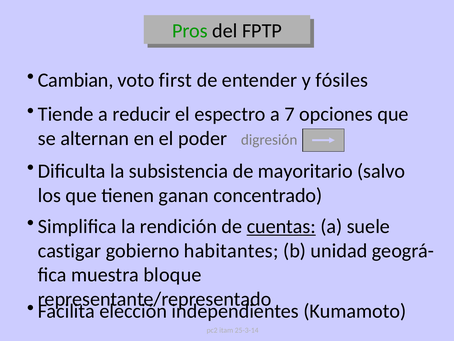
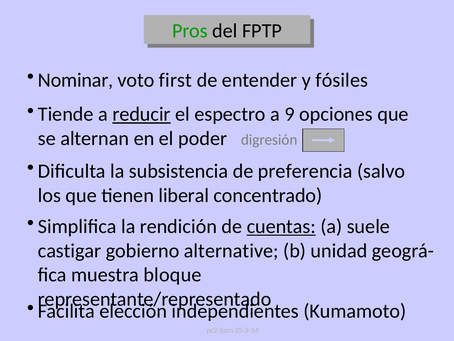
Cambian: Cambian -> Nominar
reducir underline: none -> present
7: 7 -> 9
mayoritario: mayoritario -> preferencia
ganan: ganan -> liberal
habitantes: habitantes -> alternative
